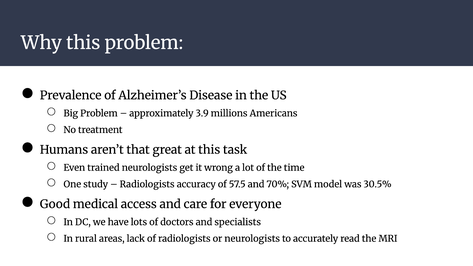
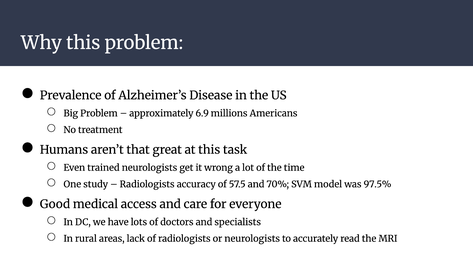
3.9: 3.9 -> 6.9
30.5%: 30.5% -> 97.5%
